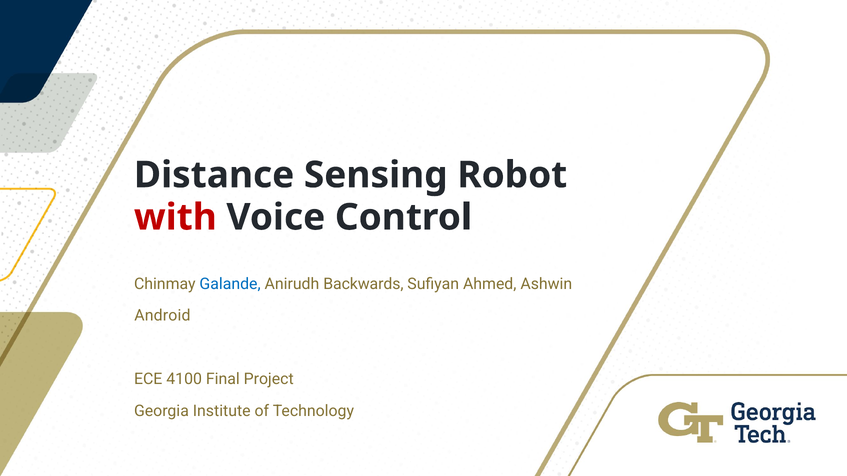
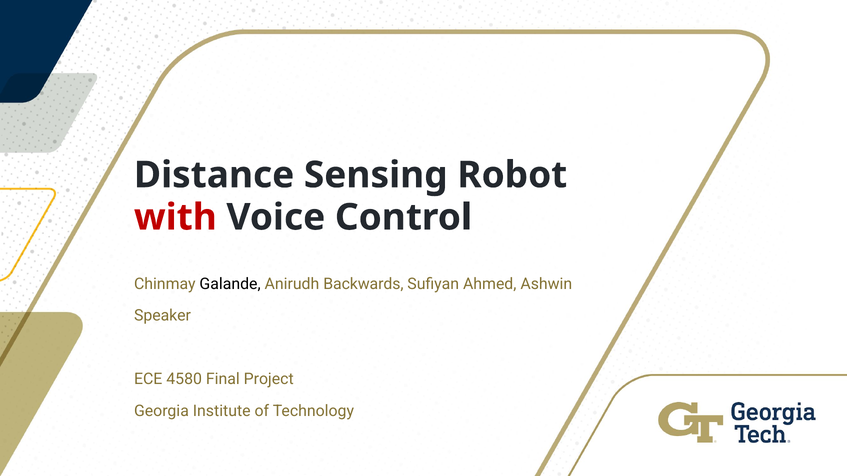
Galande colour: blue -> black
Android: Android -> Speaker
4100: 4100 -> 4580
